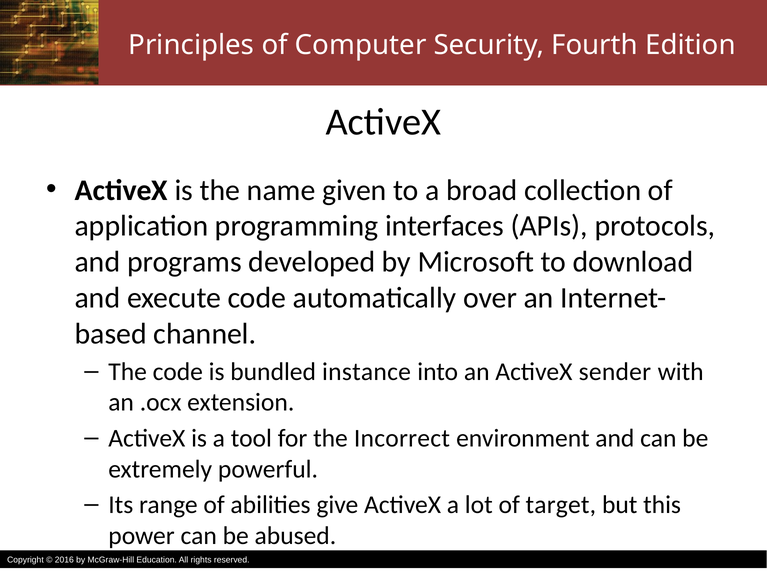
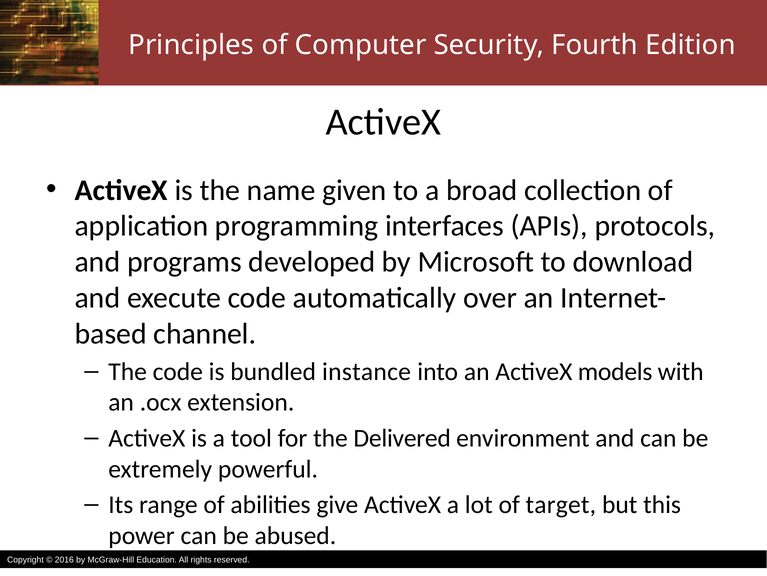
sender: sender -> models
Incorrect: Incorrect -> Delivered
